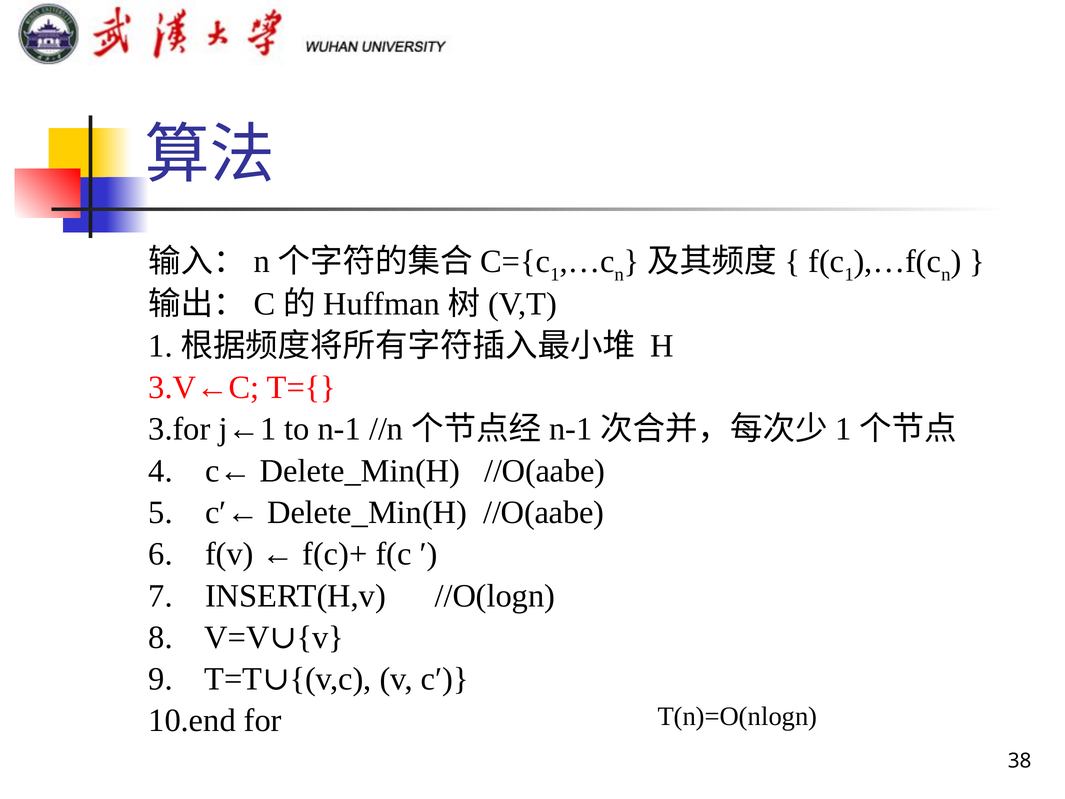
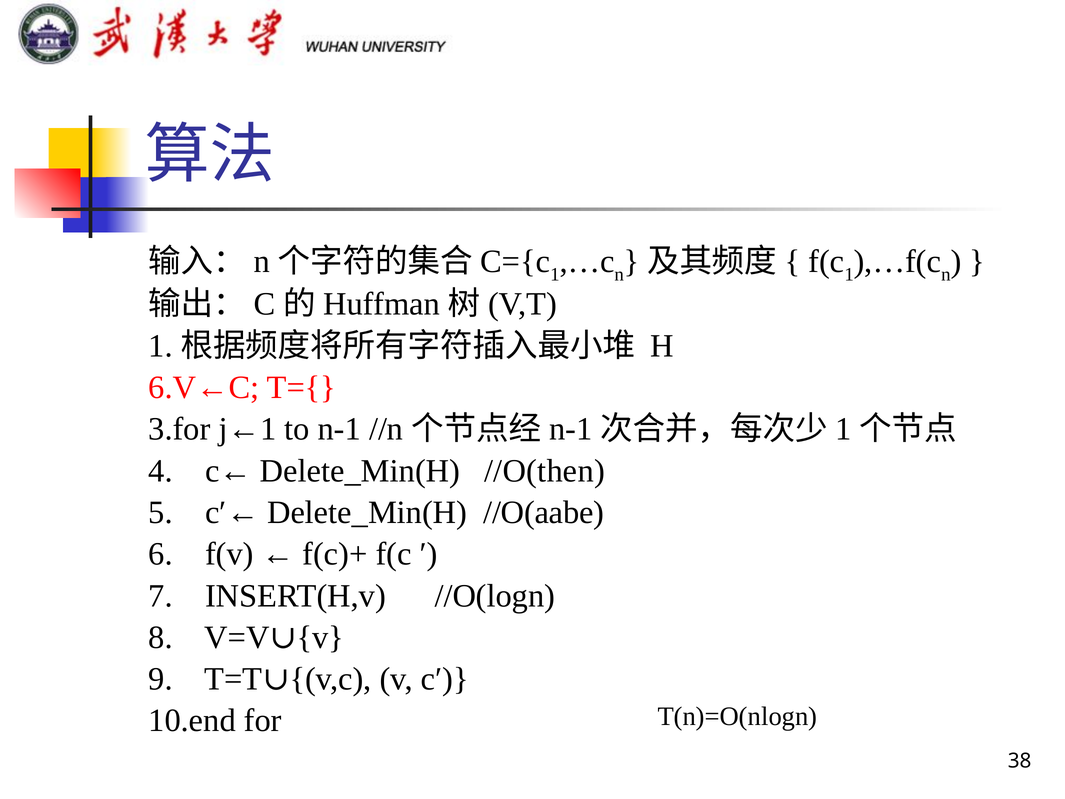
3.V←C: 3.V←C -> 6.V←C
c← Delete_Min(H //O(aabe: //O(aabe -> //O(then
